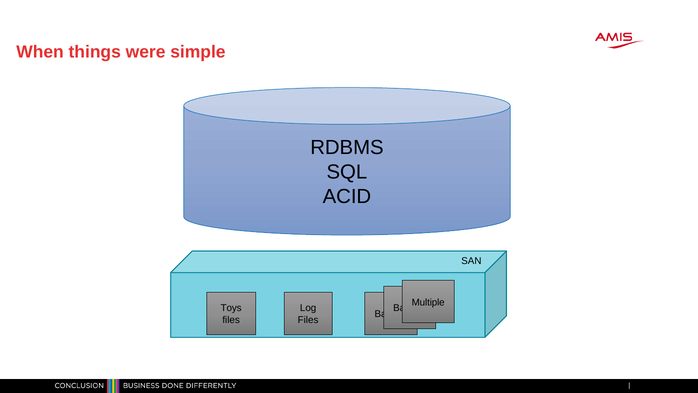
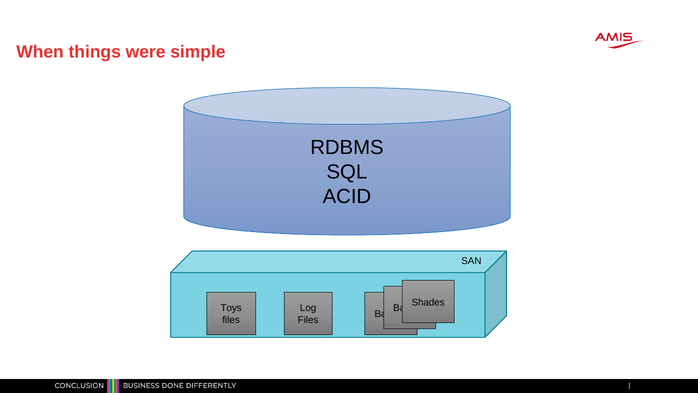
Multiple: Multiple -> Shades
